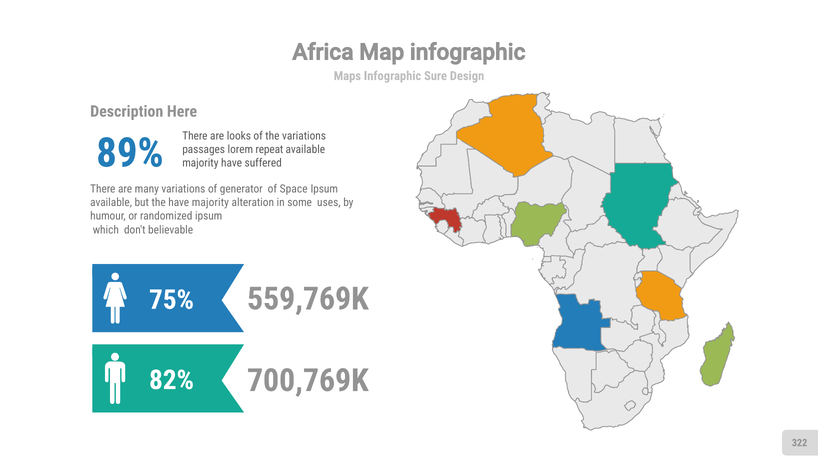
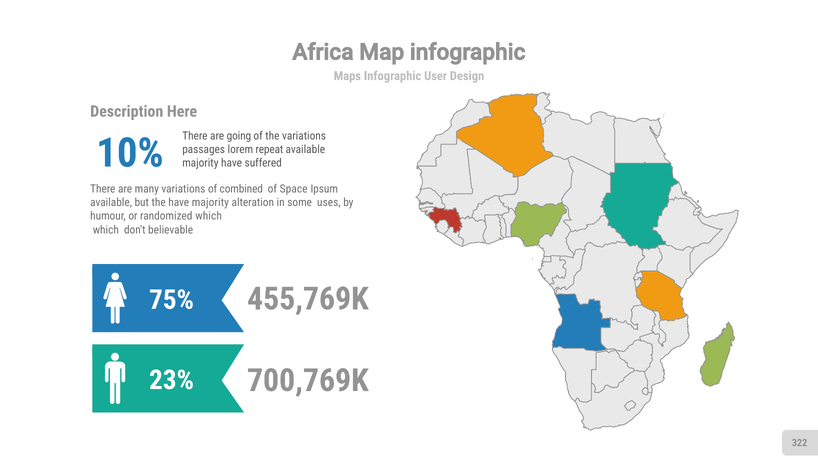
Sure: Sure -> User
looks: looks -> going
89%: 89% -> 10%
generator: generator -> combined
randomized ipsum: ipsum -> which
559,769K: 559,769K -> 455,769K
82%: 82% -> 23%
